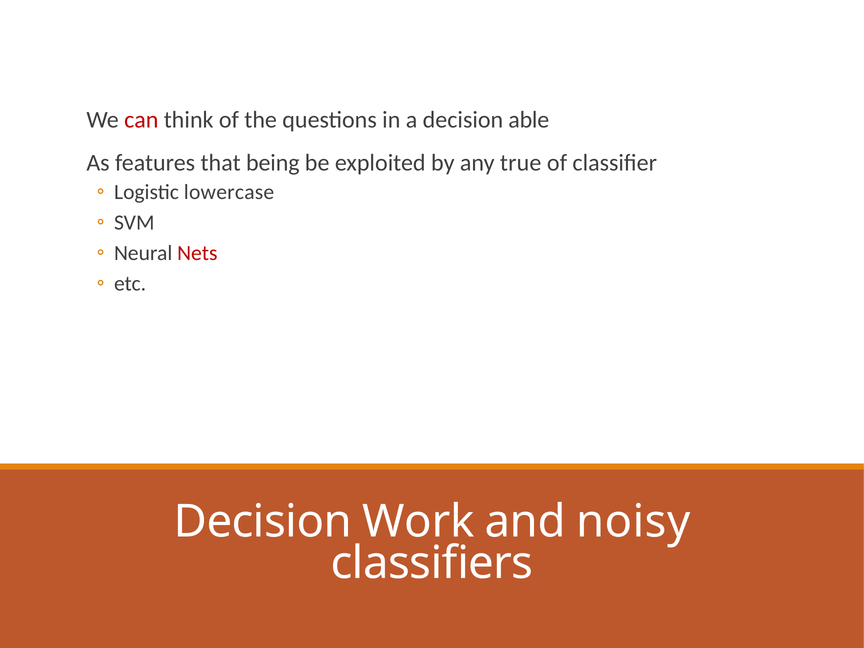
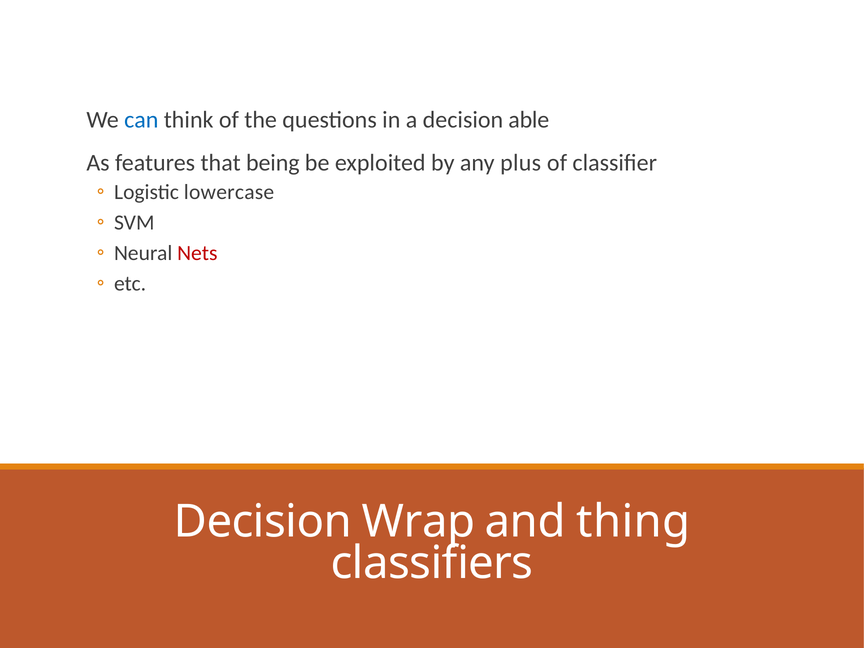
can colour: red -> blue
true: true -> plus
Work: Work -> Wrap
noisy: noisy -> thing
